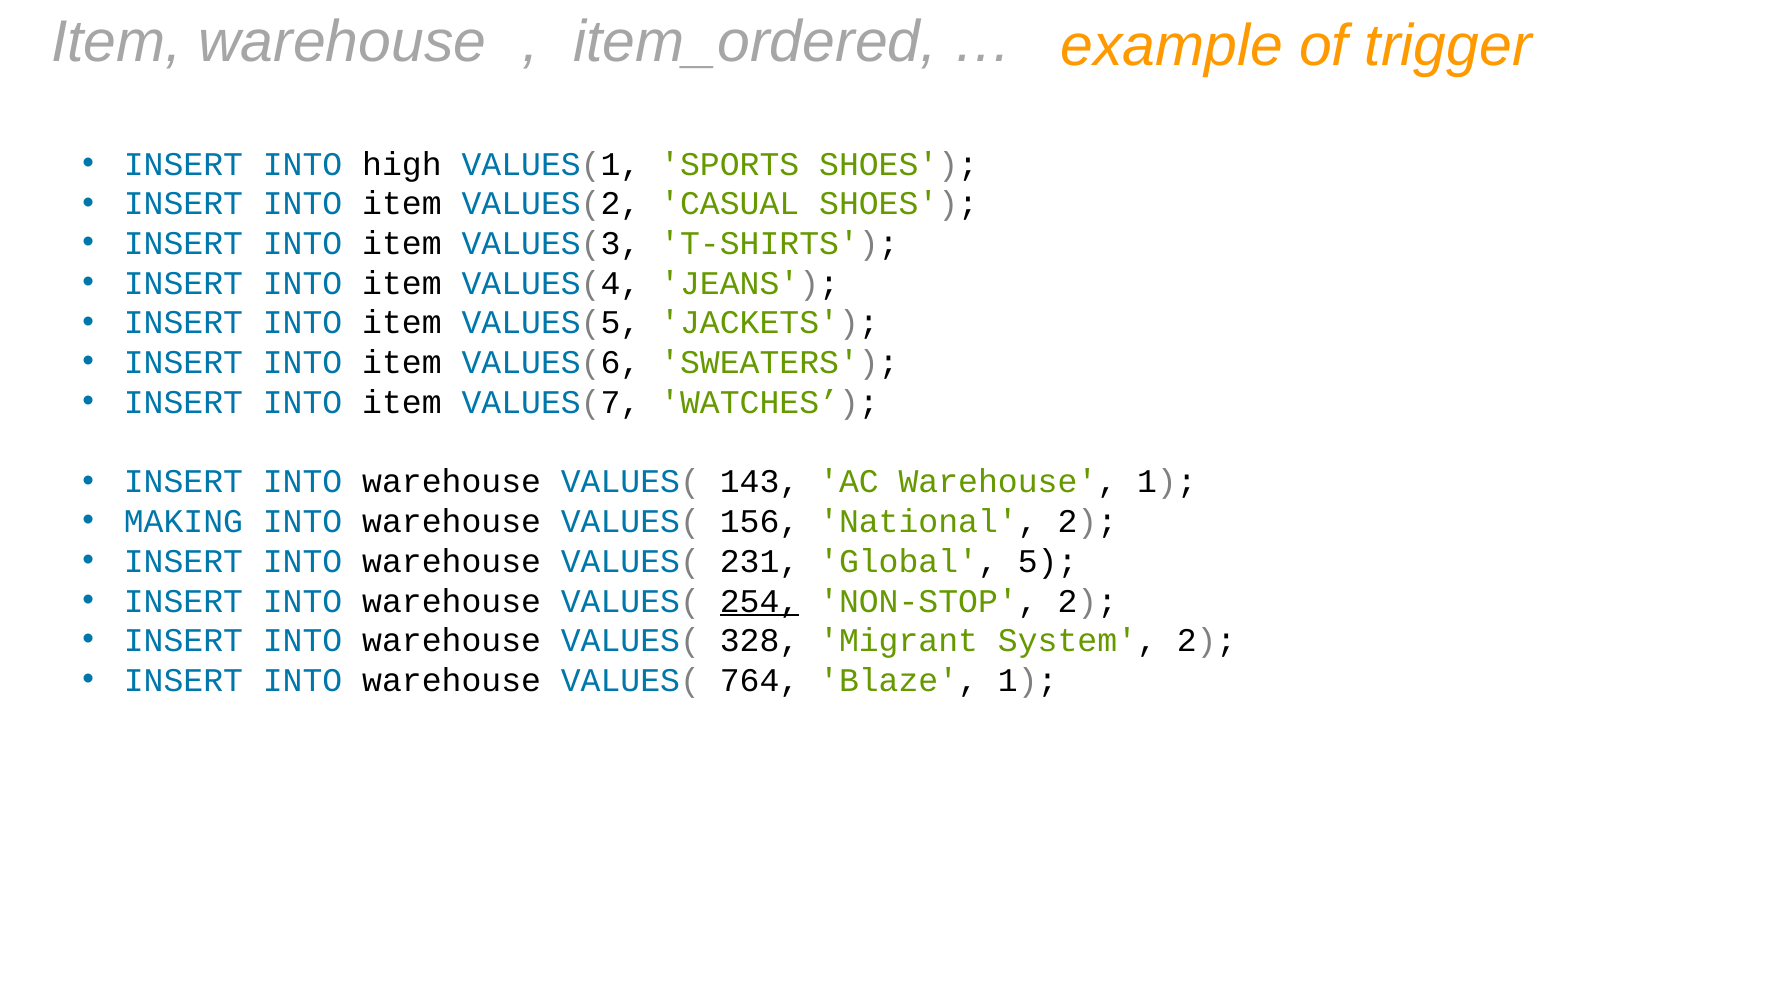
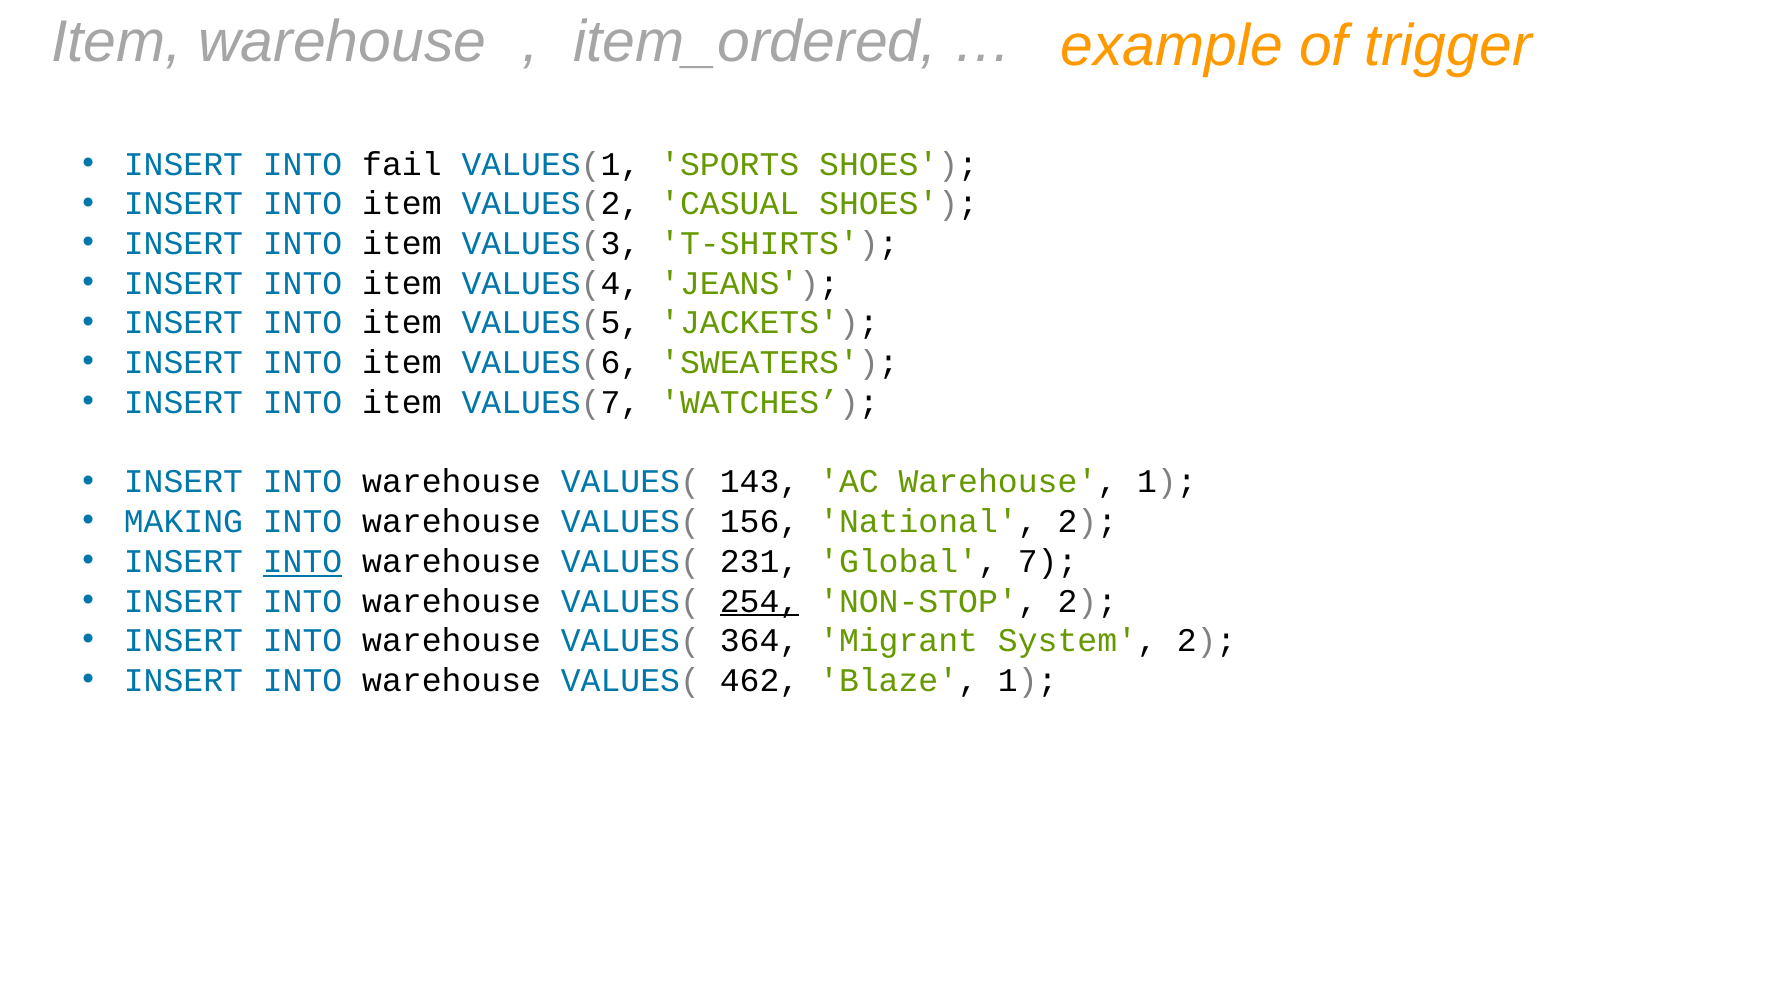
high: high -> fail
INTO at (303, 562) underline: none -> present
5: 5 -> 7
328: 328 -> 364
764: 764 -> 462
